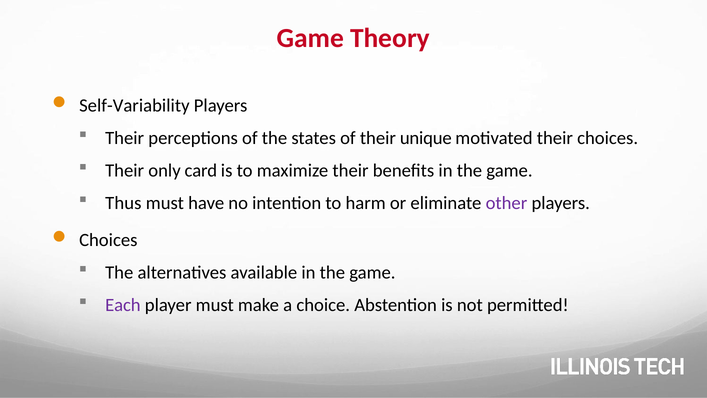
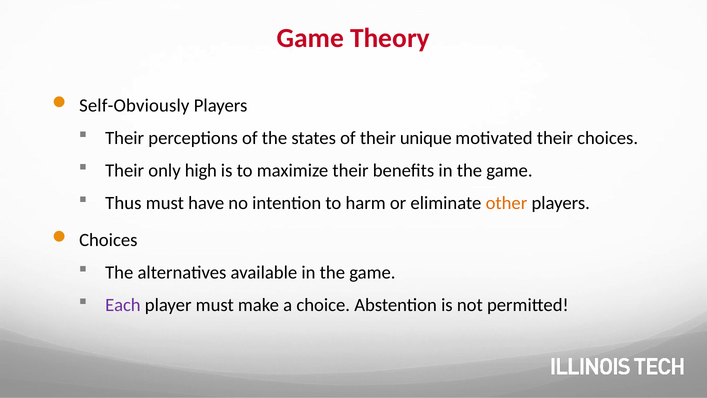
Self-Variability: Self-Variability -> Self-Obviously
card: card -> high
other colour: purple -> orange
